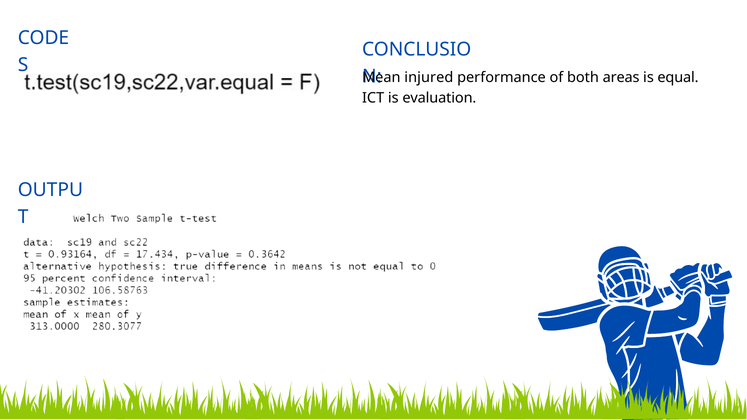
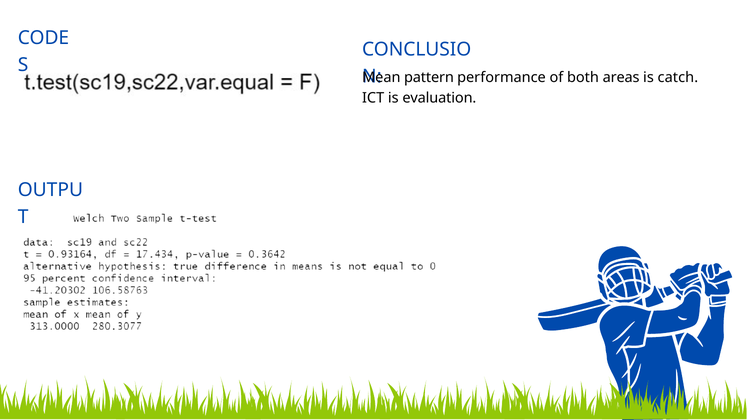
injured: injured -> pattern
equal: equal -> catch
